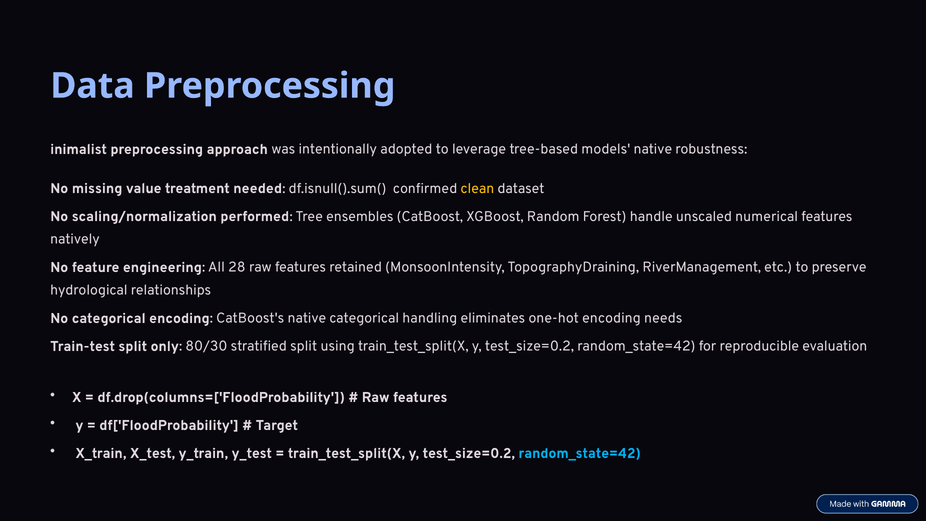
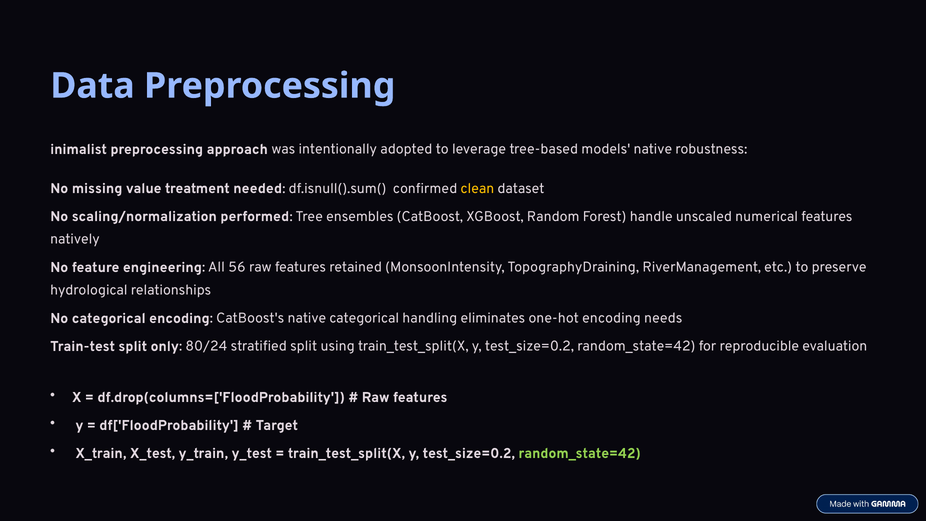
28: 28 -> 56
80/30: 80/30 -> 80/24
random_state=42 at (580, 453) colour: light blue -> light green
